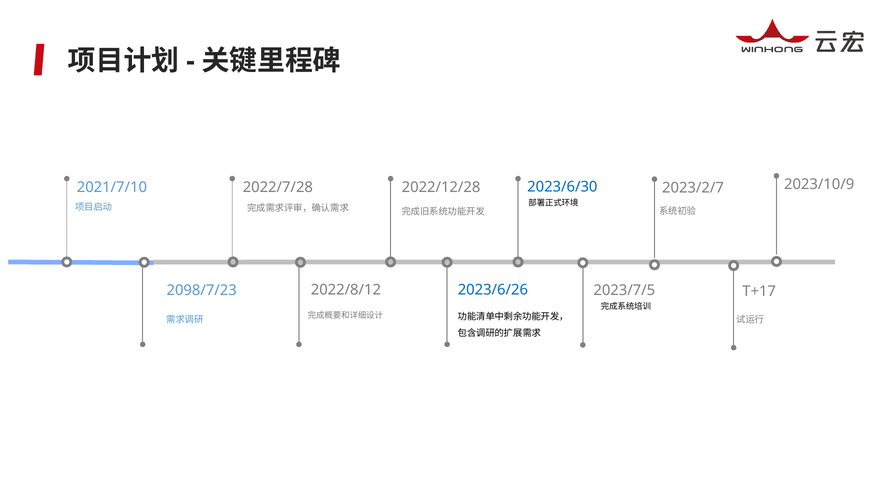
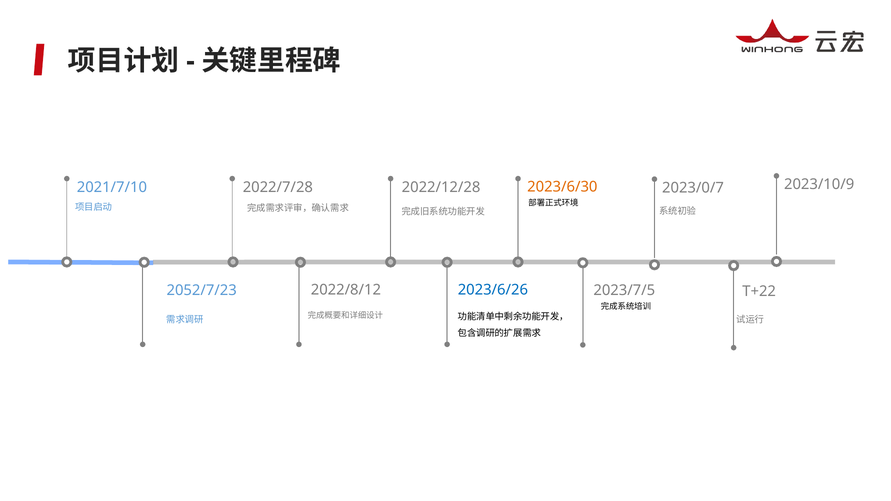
2023/6/30 colour: blue -> orange
2023/2/7: 2023/2/7 -> 2023/0/7
2098/7/23: 2098/7/23 -> 2052/7/23
T+17: T+17 -> T+22
